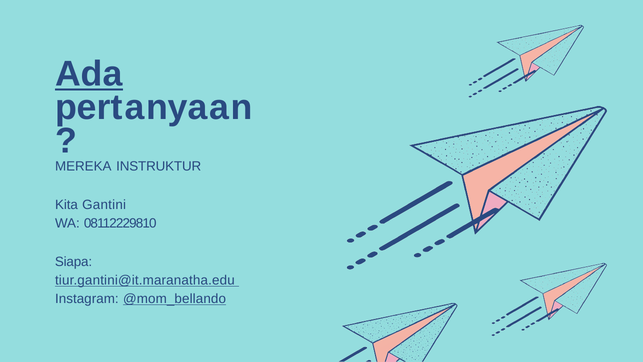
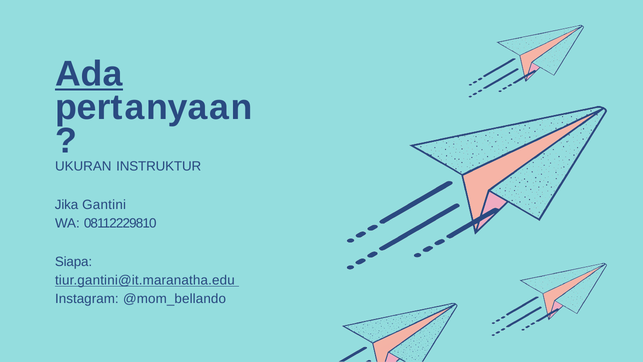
MEREKA: MEREKA -> UKURAN
Kita: Kita -> Jika
@mom_bellando underline: present -> none
